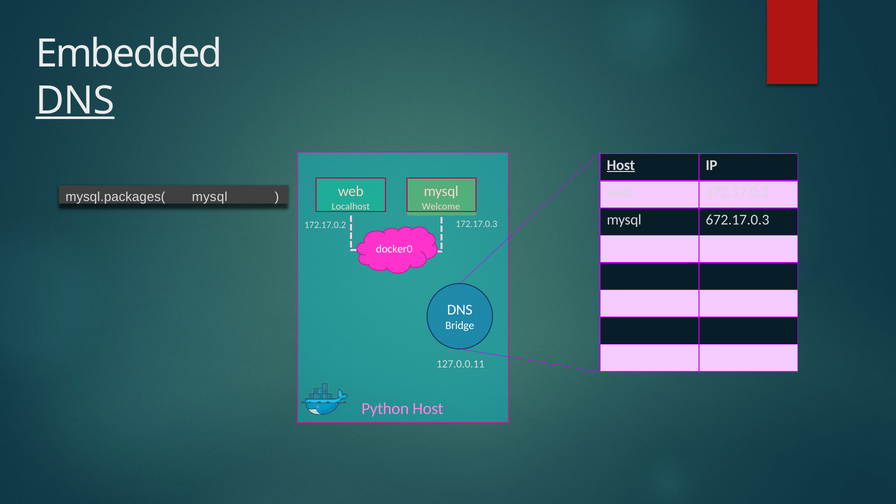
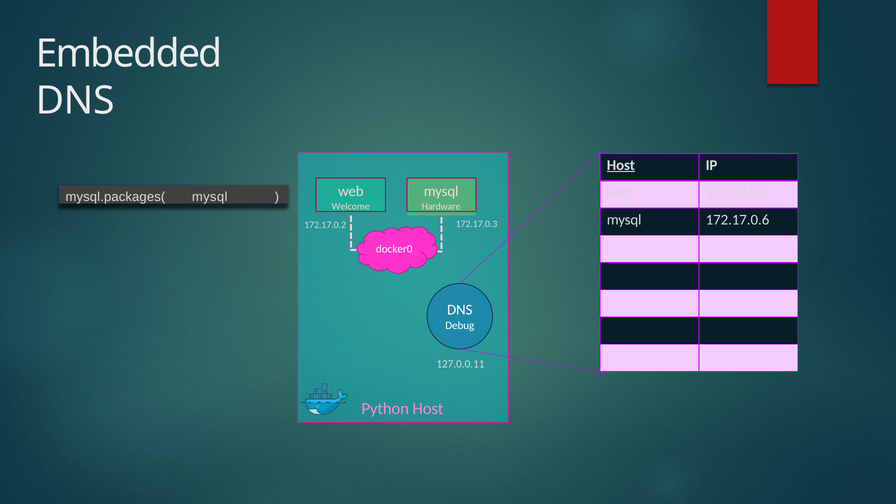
DNS at (75, 101) underline: present -> none
Localhost: Localhost -> Welcome
Welcome: Welcome -> Hardware
672.17.0.3: 672.17.0.3 -> 172.17.0.6
Bridge: Bridge -> Debug
